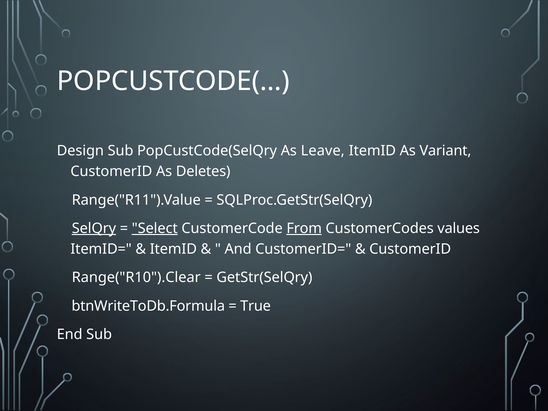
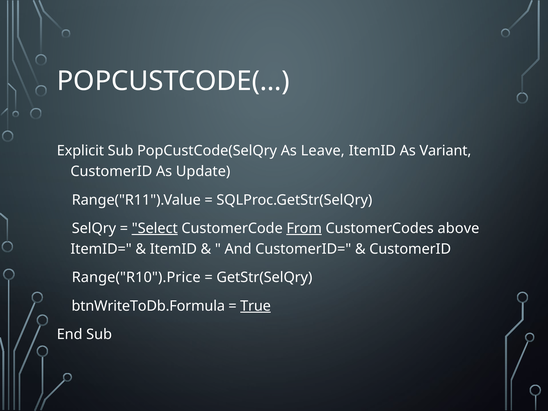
Design: Design -> Explicit
Deletes: Deletes -> Update
SelQry underline: present -> none
values: values -> above
Range("R10").Clear: Range("R10").Clear -> Range("R10").Price
True underline: none -> present
